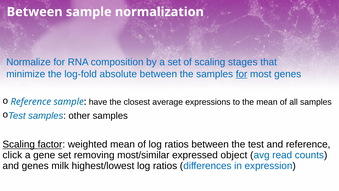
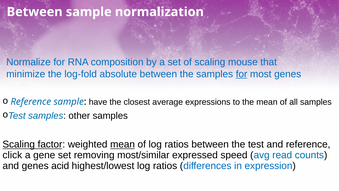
stages: stages -> mouse
mean at (123, 144) underline: none -> present
object: object -> speed
milk: milk -> acid
